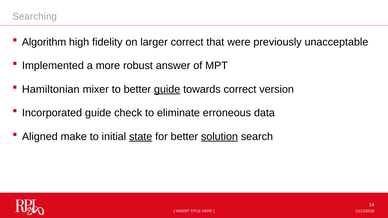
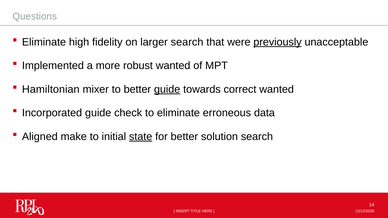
Searching: Searching -> Questions
Algorithm at (44, 42): Algorithm -> Eliminate
larger correct: correct -> search
previously underline: none -> present
robust answer: answer -> wanted
correct version: version -> wanted
solution underline: present -> none
